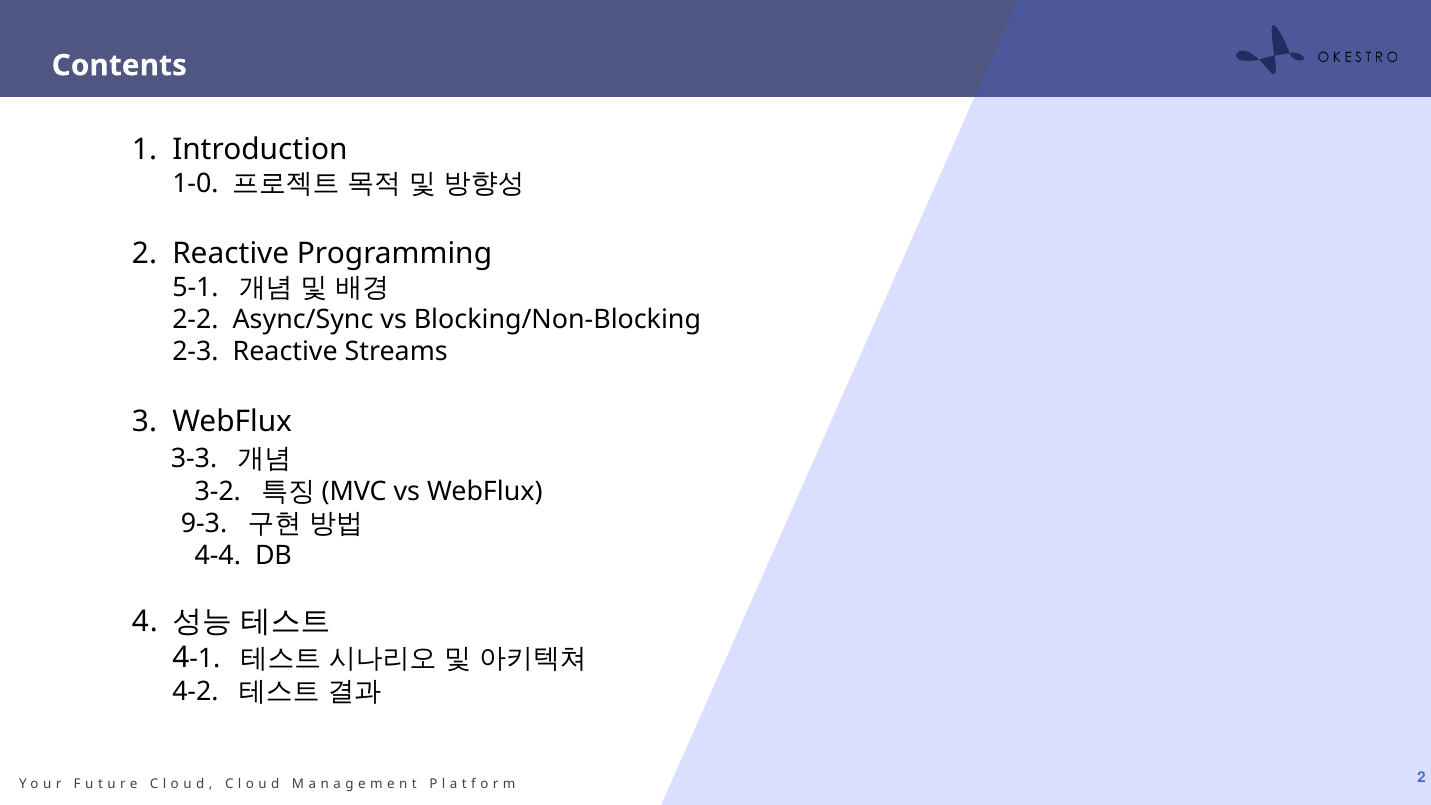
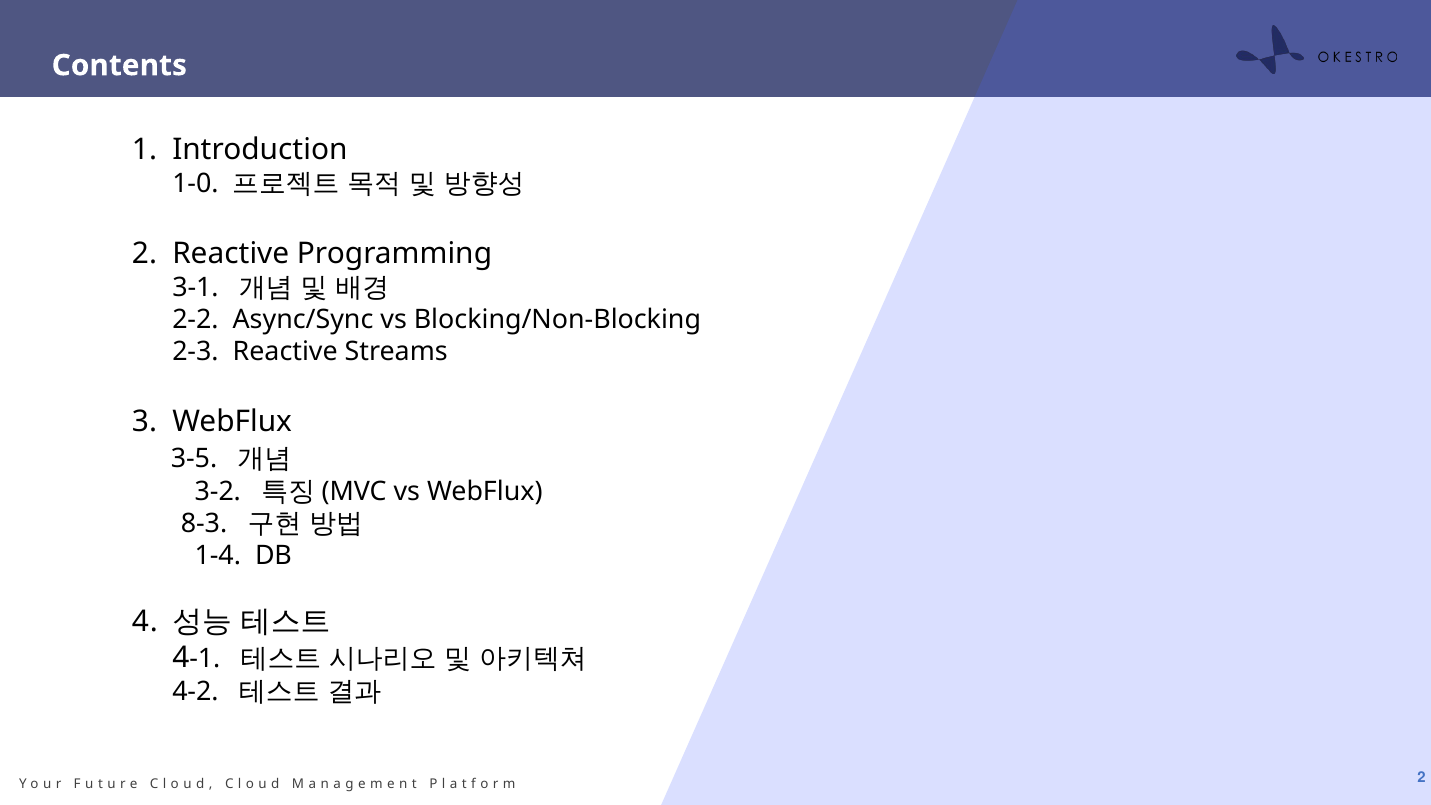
5-1: 5-1 -> 3-1
3-3: 3-3 -> 3-5
9-3: 9-3 -> 8-3
4-4: 4-4 -> 1-4
